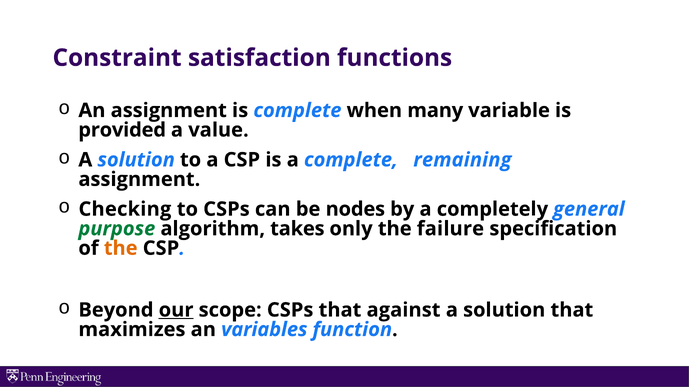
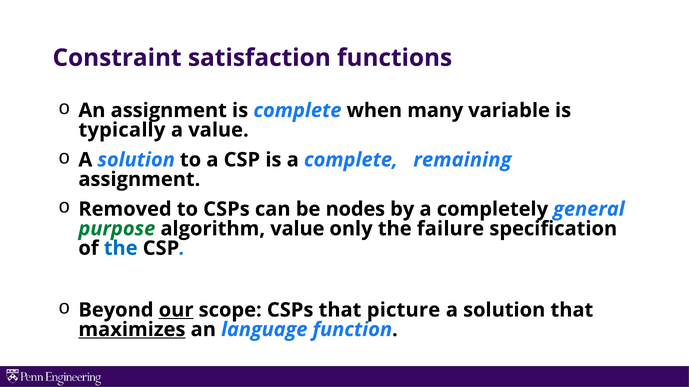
provided: provided -> typically
Checking: Checking -> Removed
algorithm takes: takes -> value
the at (121, 249) colour: orange -> blue
against: against -> picture
maximizes underline: none -> present
variables: variables -> language
